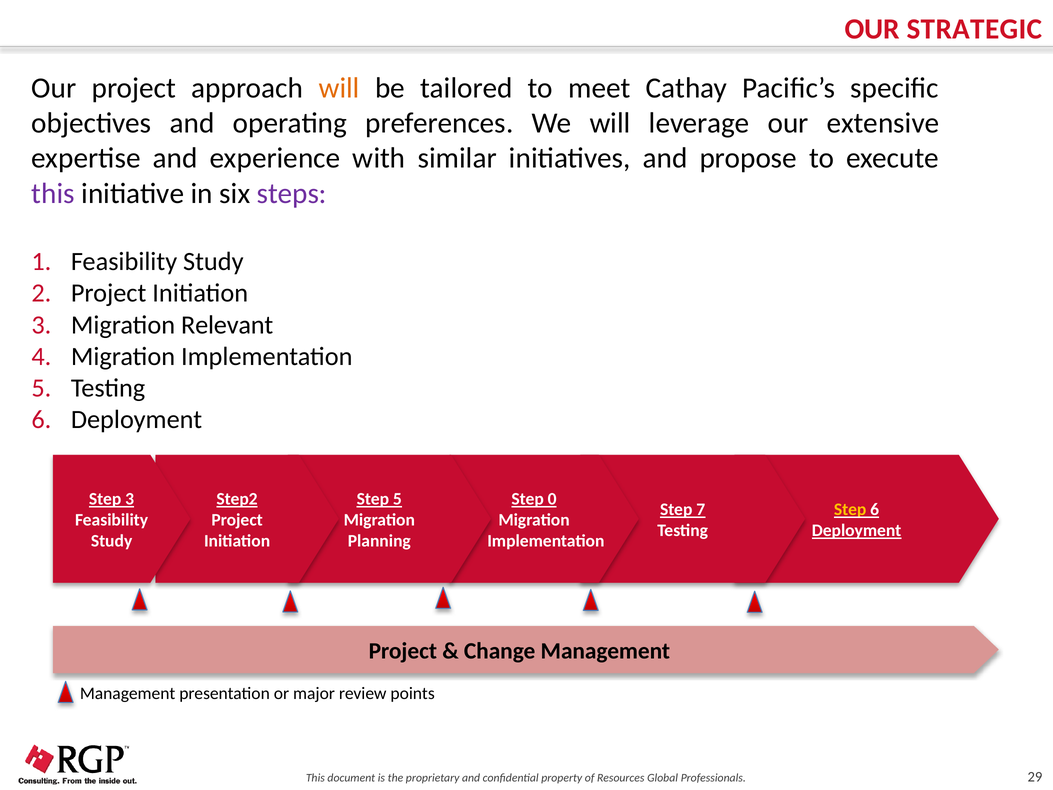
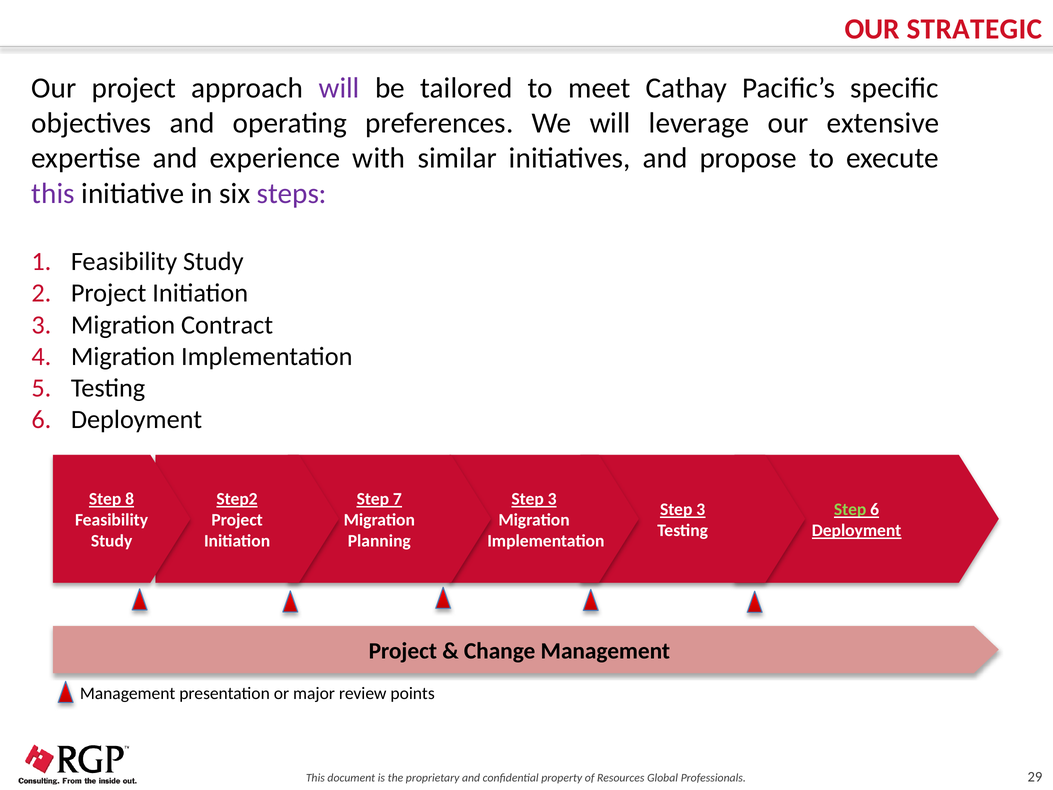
will at (339, 88) colour: orange -> purple
Relevant: Relevant -> Contract
Step 3: 3 -> 8
Step 5: 5 -> 7
0 at (552, 499): 0 -> 3
7 at (701, 509): 7 -> 3
Step at (850, 509) colour: yellow -> light green
